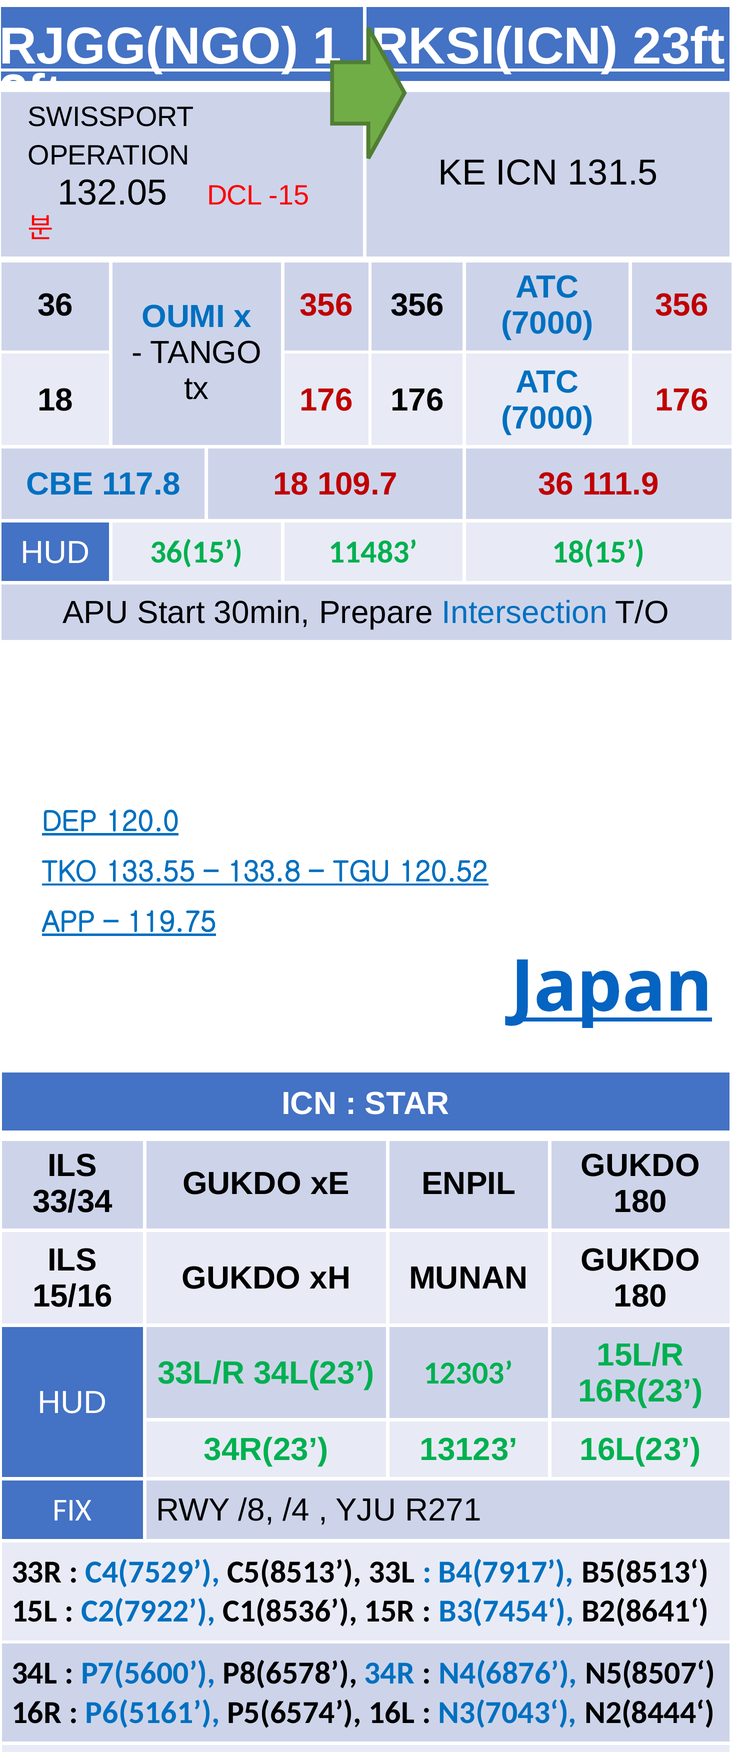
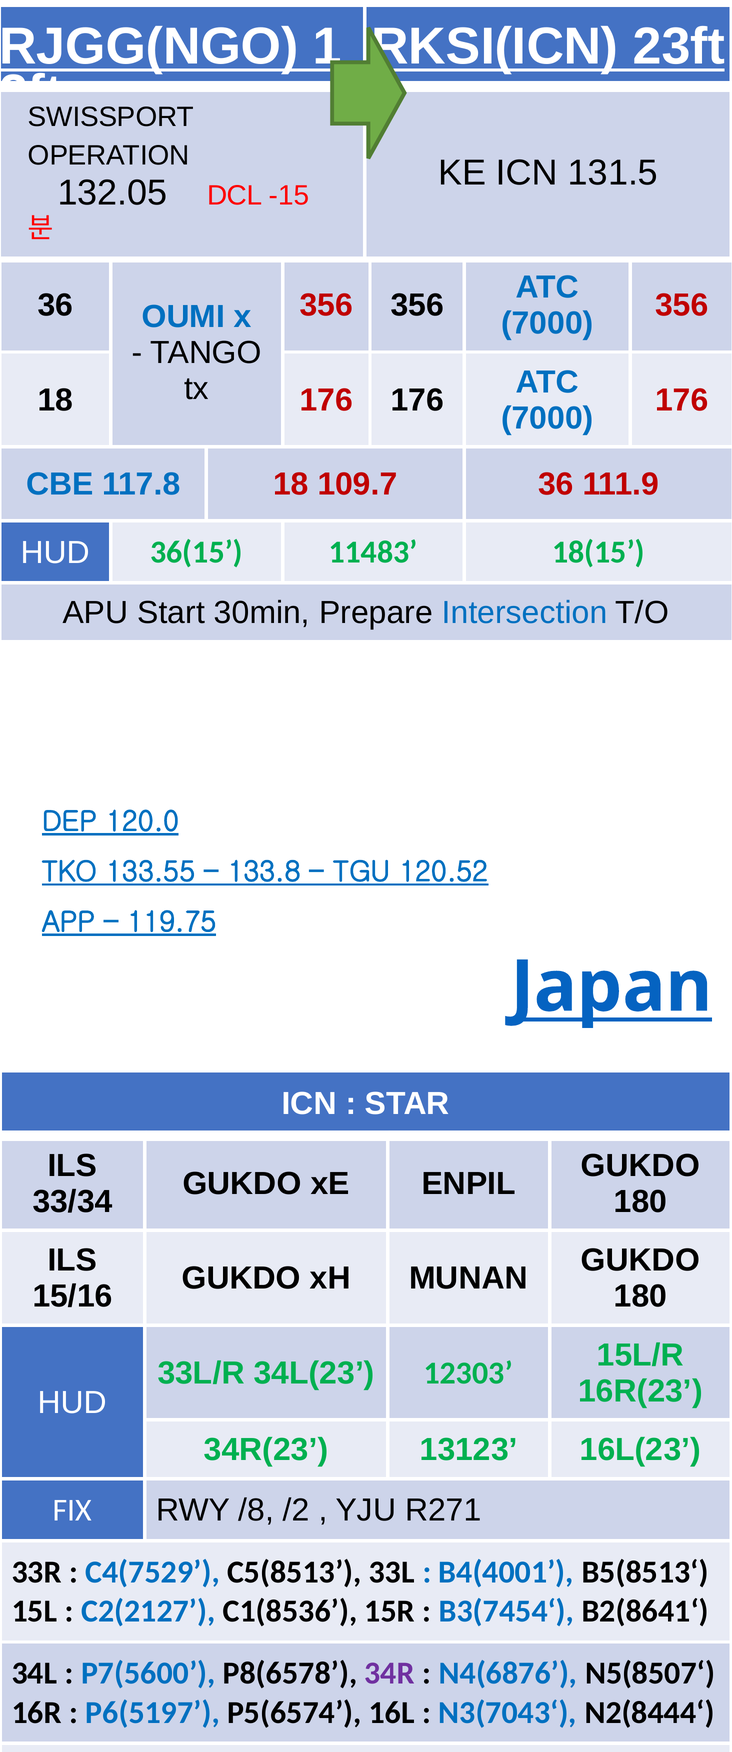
/4: /4 -> /2
B4(7917: B4(7917 -> B4(4001
C2(7922: C2(7922 -> C2(2127
34R colour: blue -> purple
P6(5161: P6(5161 -> P6(5197
